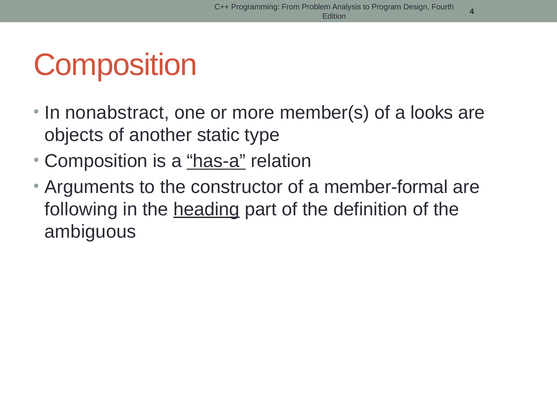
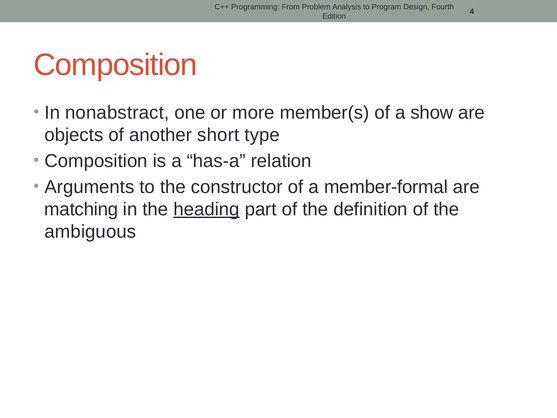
looks: looks -> show
static: static -> short
has-a underline: present -> none
following: following -> matching
